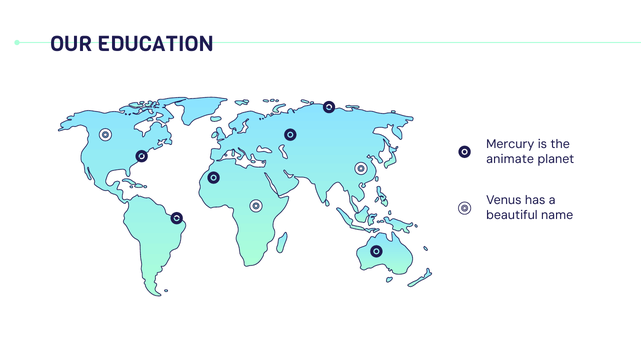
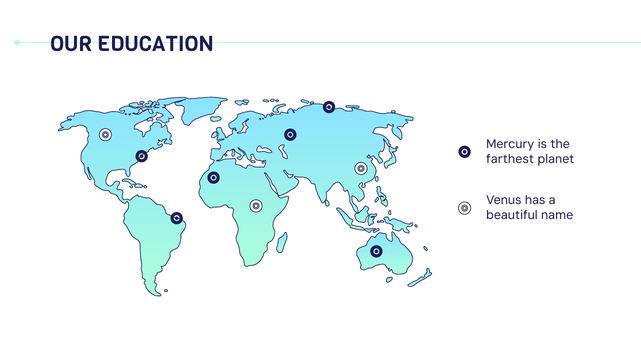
animate: animate -> farthest
